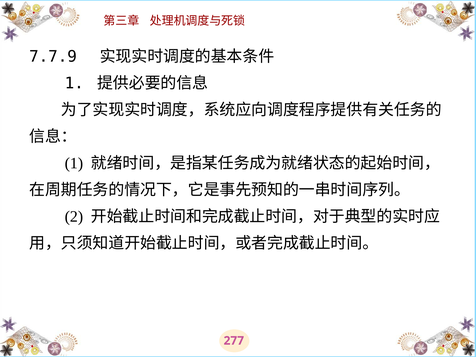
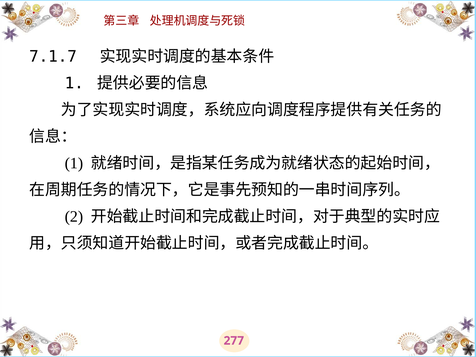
7.7.9: 7.7.9 -> 7.1.7
